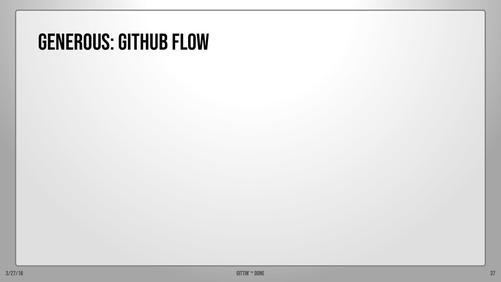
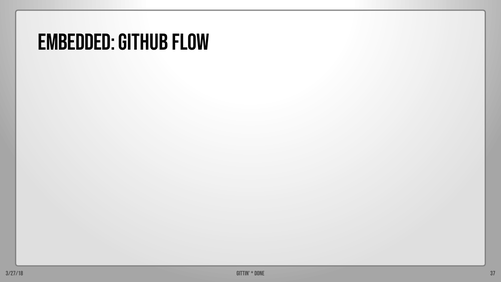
GENEROUS: GENEROUS -> EMBEDDED
